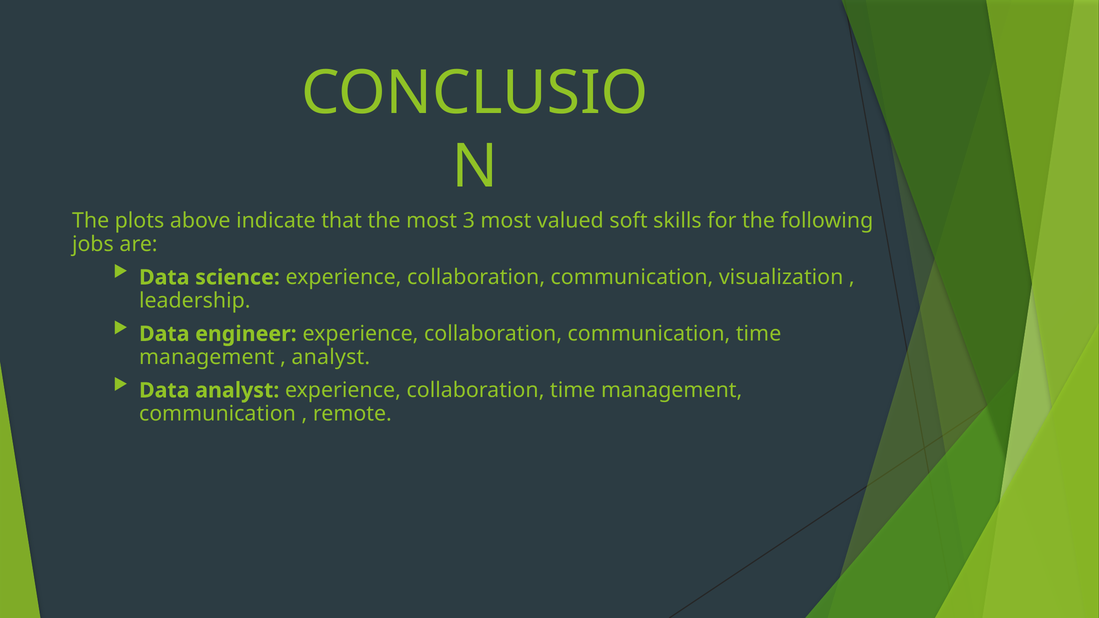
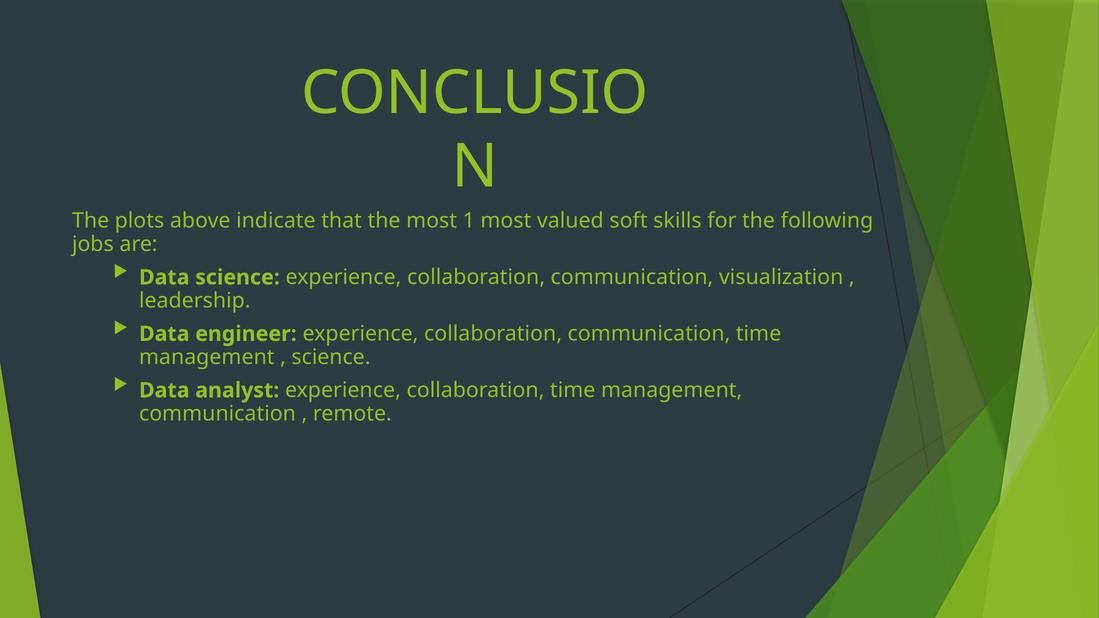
3: 3 -> 1
analyst at (331, 357): analyst -> science
